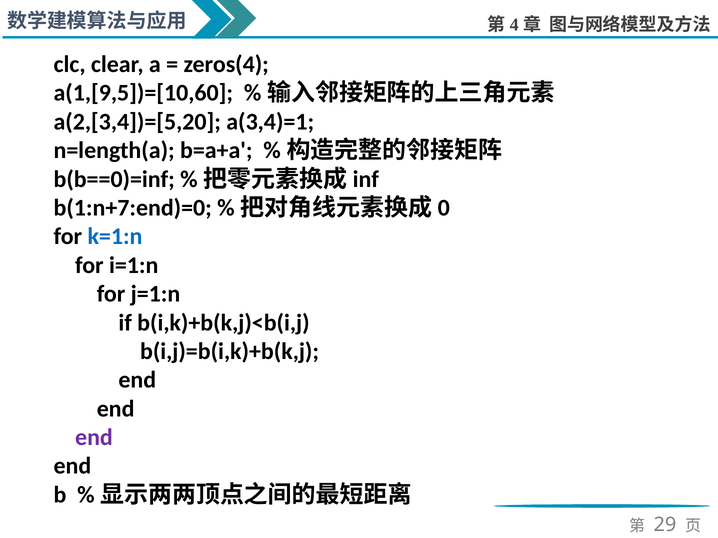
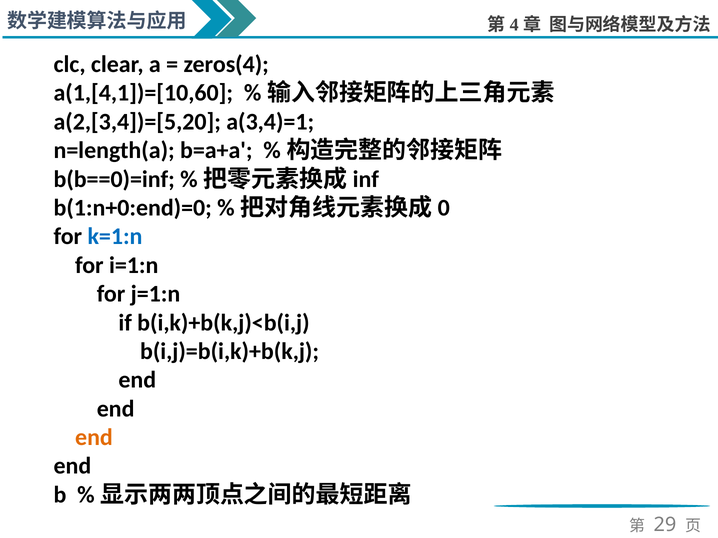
a(1,[9,5])=[10,60: a(1,[9,5])=[10,60 -> a(1,[4,1])=[10,60
b(1:n+7:end)=0: b(1:n+7:end)=0 -> b(1:n+0:end)=0
end at (94, 438) colour: purple -> orange
